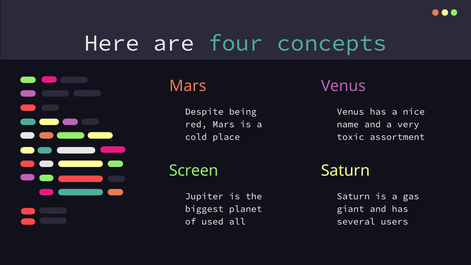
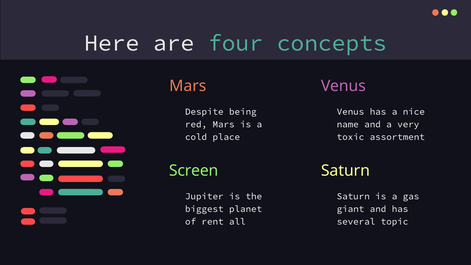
used: used -> rent
users: users -> topic
